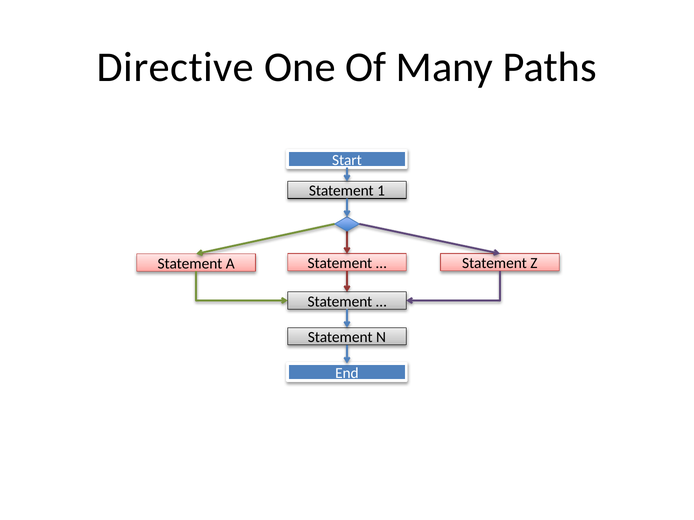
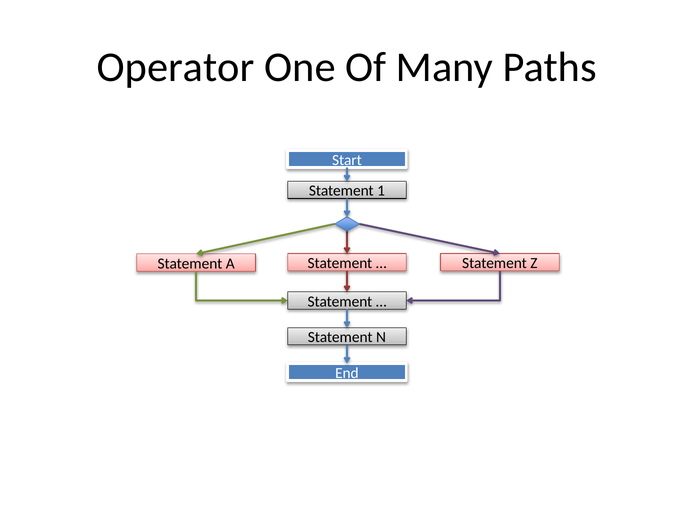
Directive: Directive -> Operator
